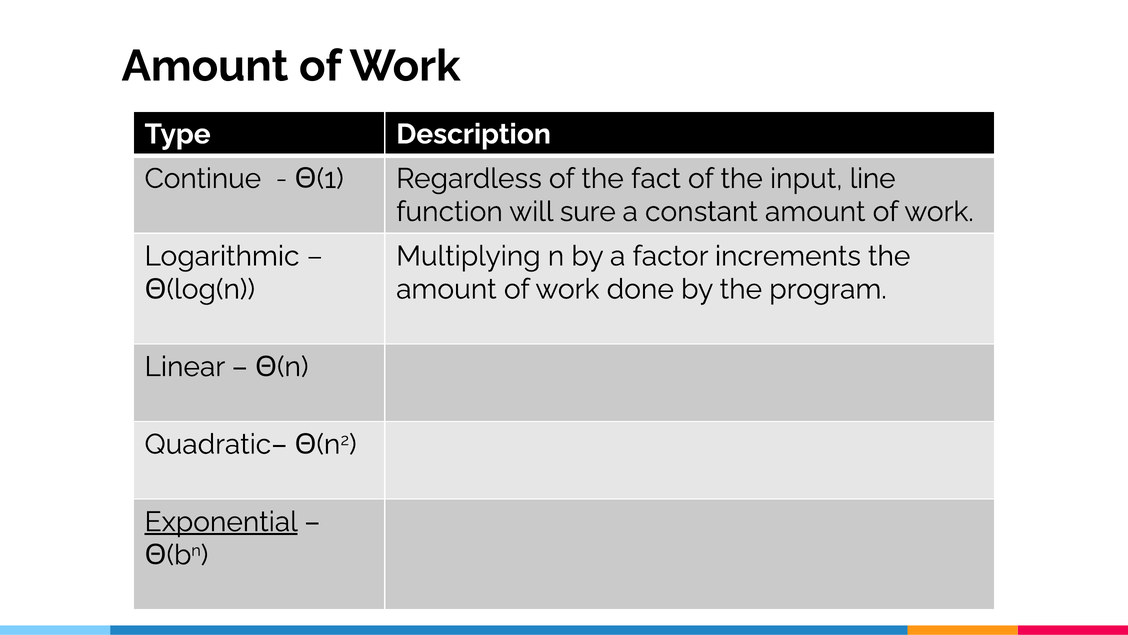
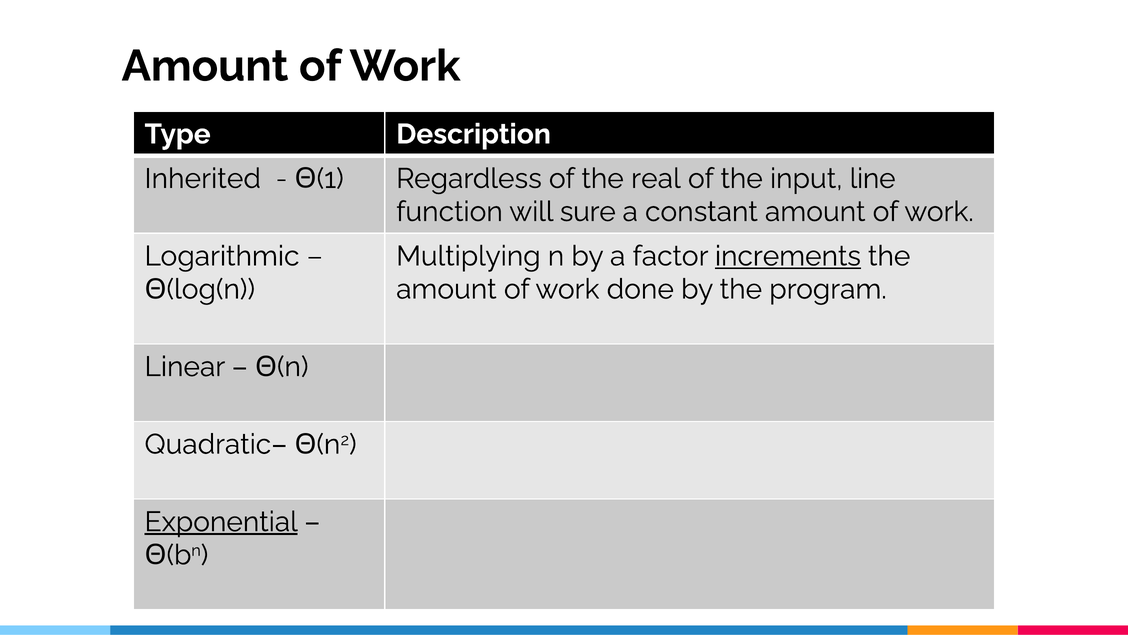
Continue: Continue -> Inherited
fact: fact -> real
increments underline: none -> present
